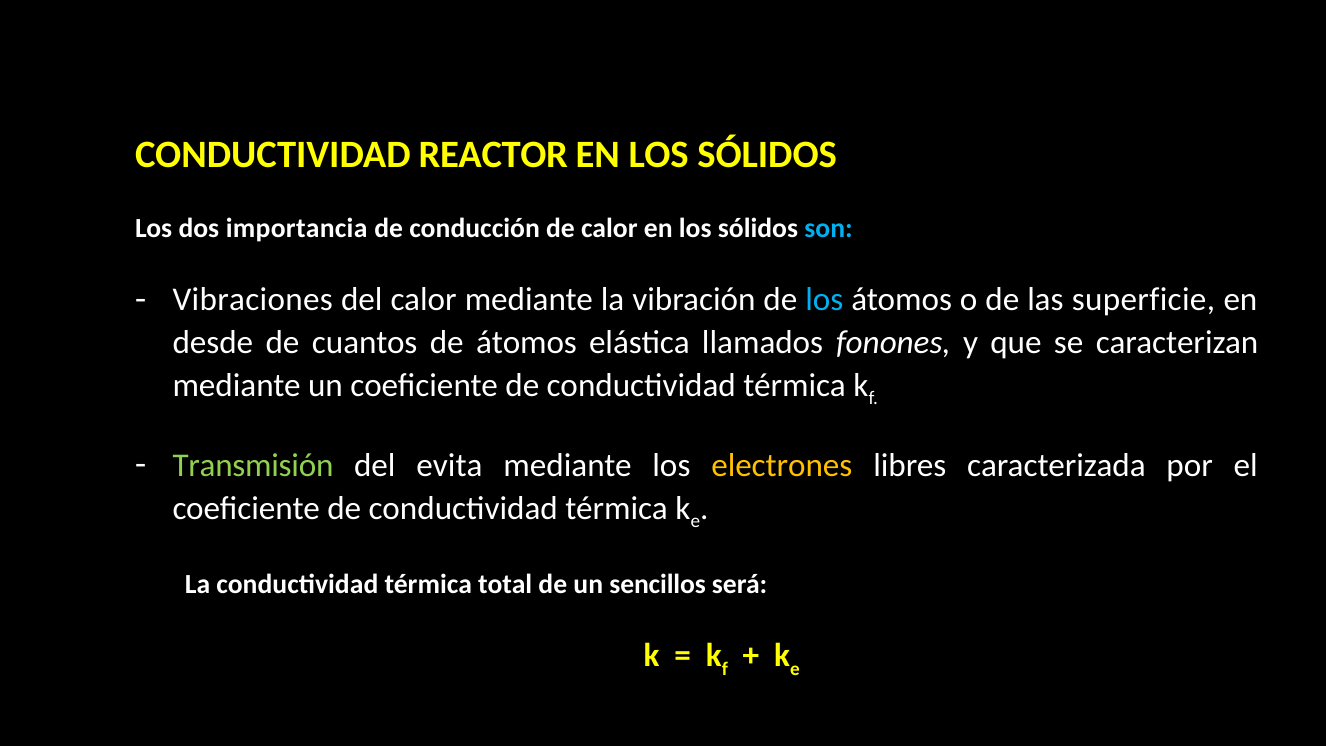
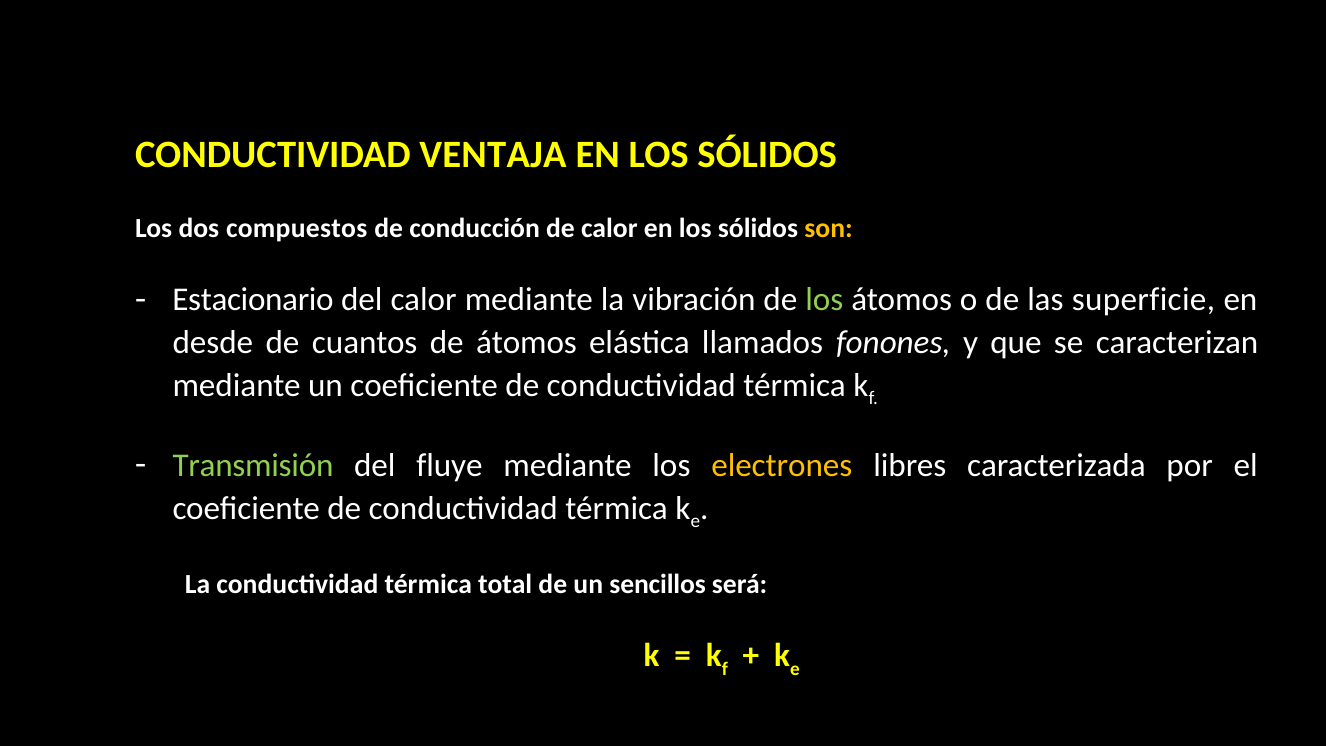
REACTOR: REACTOR -> VENTAJA
importancia: importancia -> compuestos
son colour: light blue -> yellow
Vibraciones: Vibraciones -> Estacionario
los at (824, 300) colour: light blue -> light green
evita: evita -> fluye
